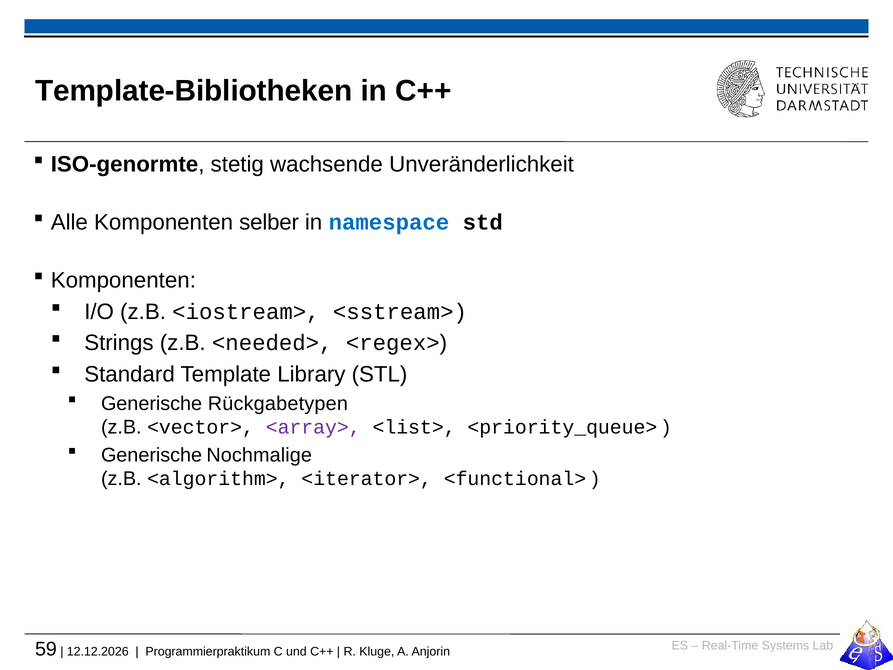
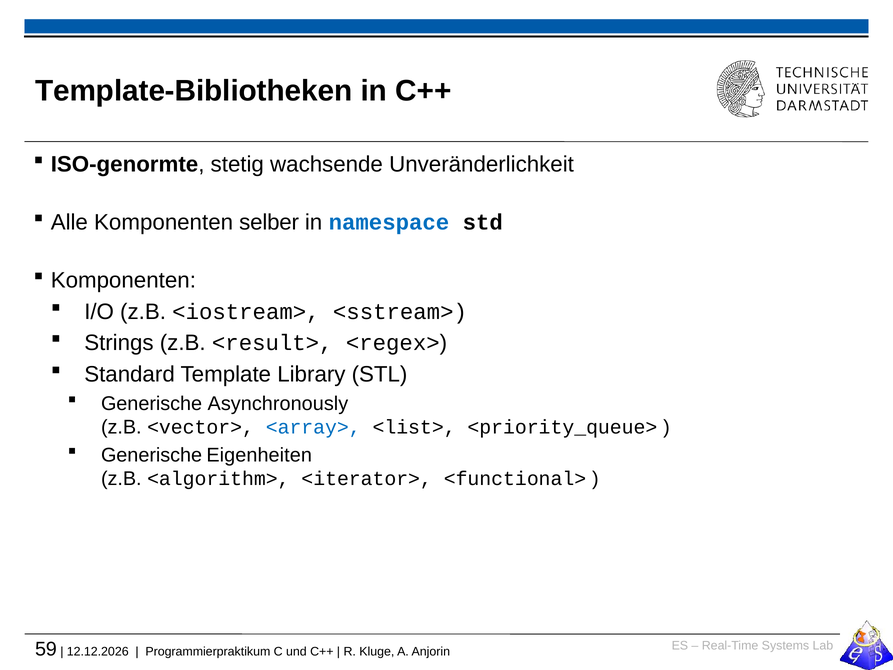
<needed>: <needed> -> <result>
Rückgabetypen: Rückgabetypen -> Asynchronously
<array> colour: purple -> blue
Nochmalige: Nochmalige -> Eigenheiten
